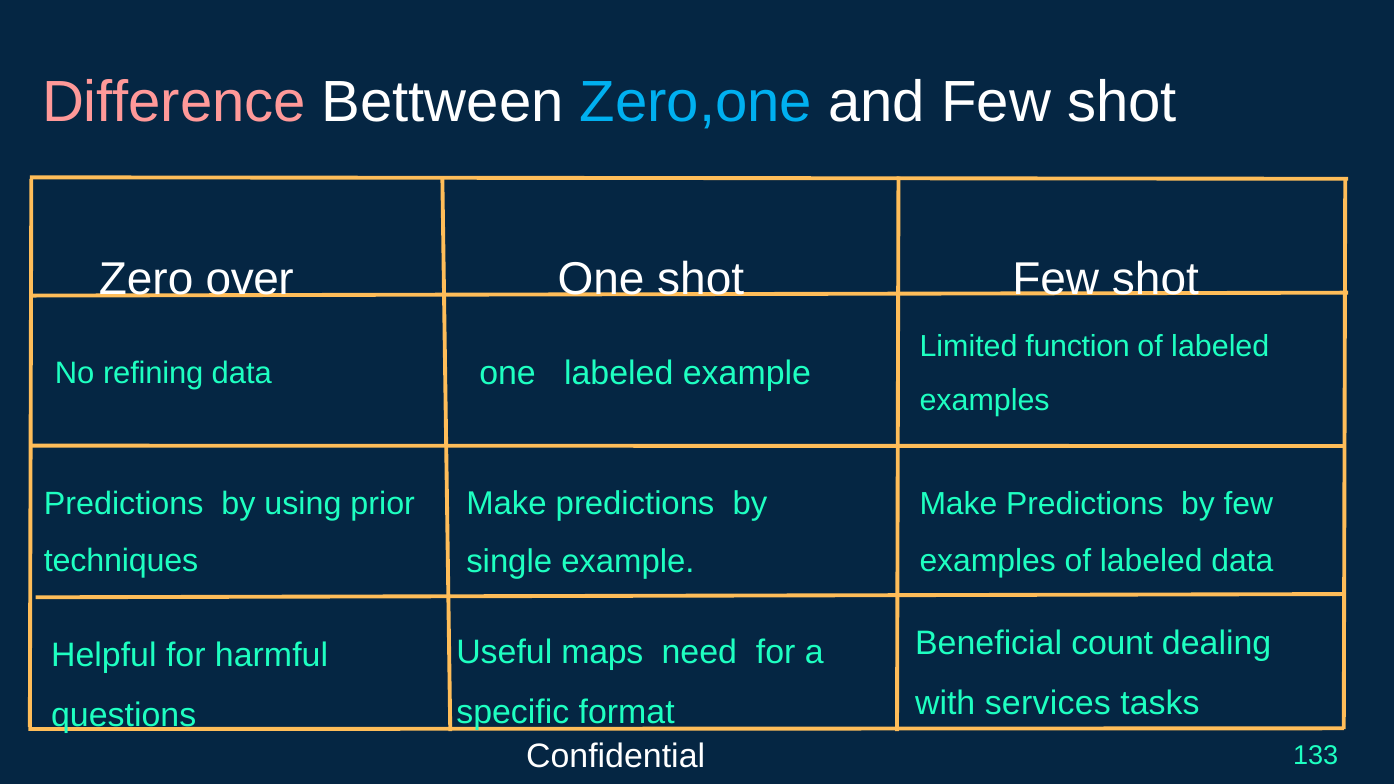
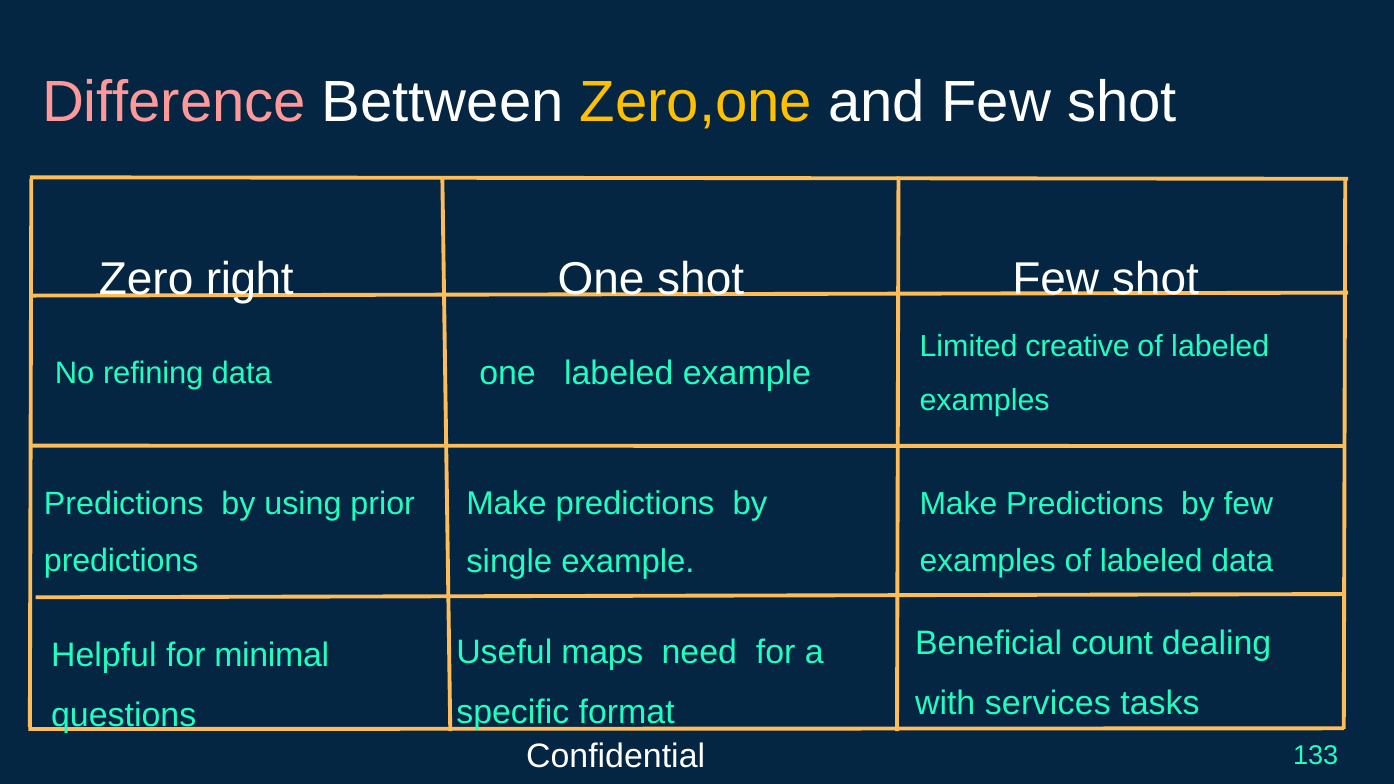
Zero,one colour: light blue -> yellow
over: over -> right
function: function -> creative
techniques at (121, 561): techniques -> predictions
harmful: harmful -> minimal
